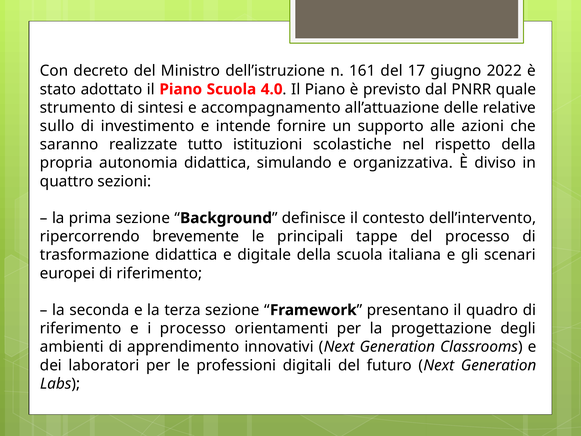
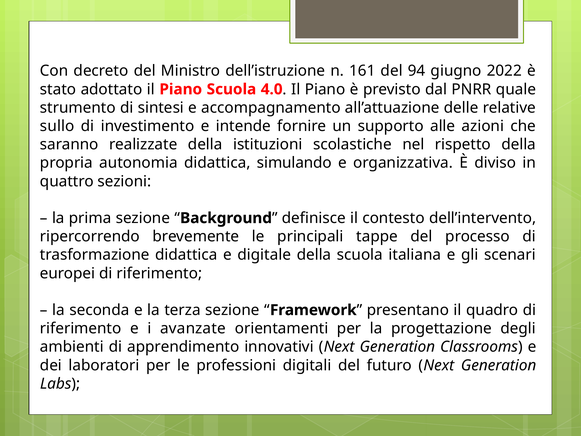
17: 17 -> 94
realizzate tutto: tutto -> della
i processo: processo -> avanzate
